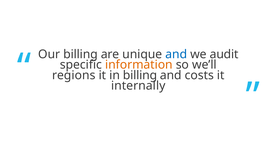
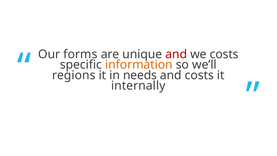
Our billing: billing -> forms
and at (176, 54) colour: blue -> red
we audit: audit -> costs
in billing: billing -> needs
